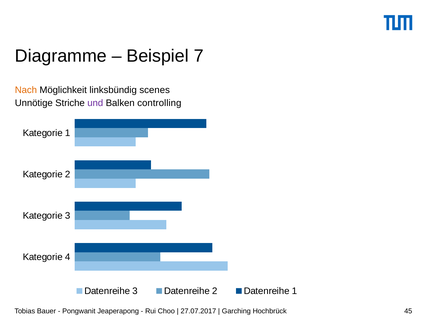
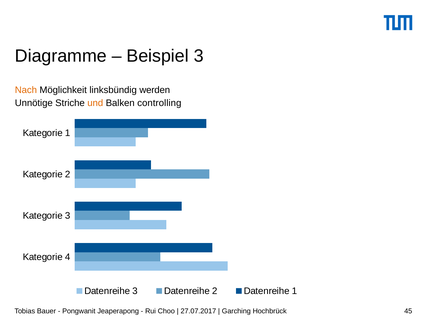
Beispiel 7: 7 -> 3
scenes: scenes -> werden
und colour: purple -> orange
